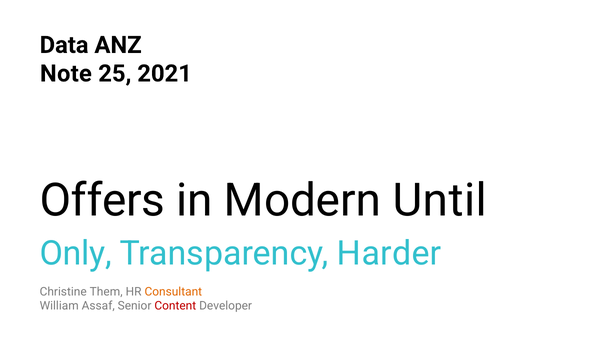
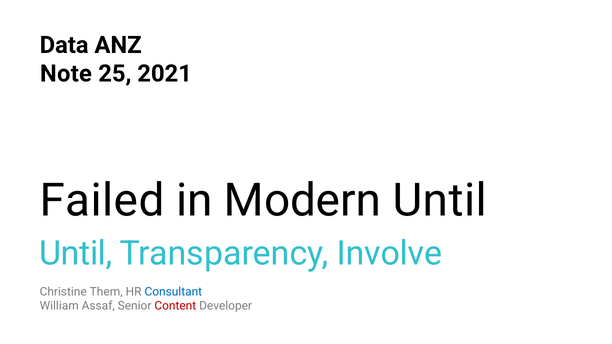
Offers: Offers -> Failed
Only at (76, 254): Only -> Until
Harder: Harder -> Involve
Consultant colour: orange -> blue
